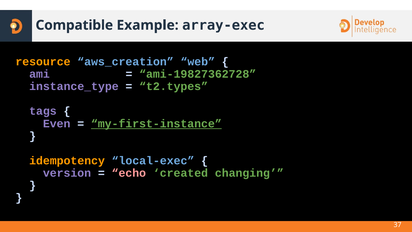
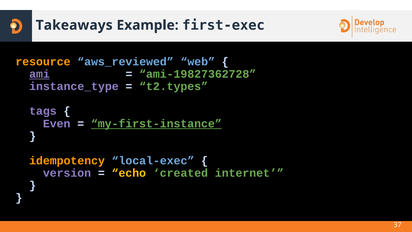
Compatible: Compatible -> Takeaways
array-exec: array-exec -> first-exec
aws_creation: aws_creation -> aws_reviewed
ami underline: none -> present
echo colour: pink -> yellow
changing: changing -> internet
